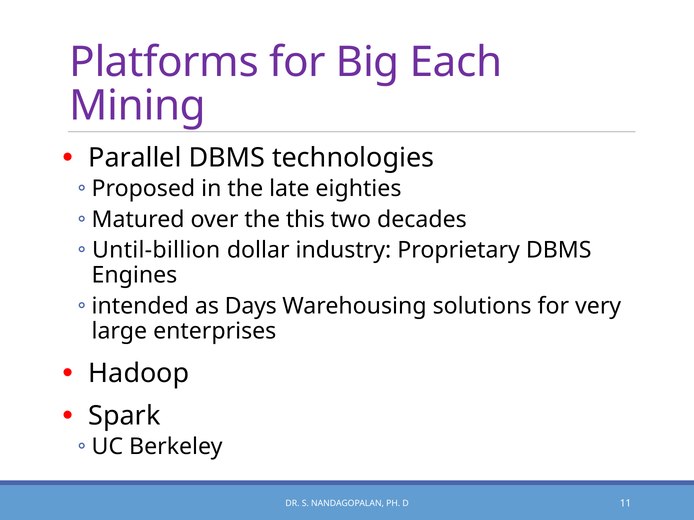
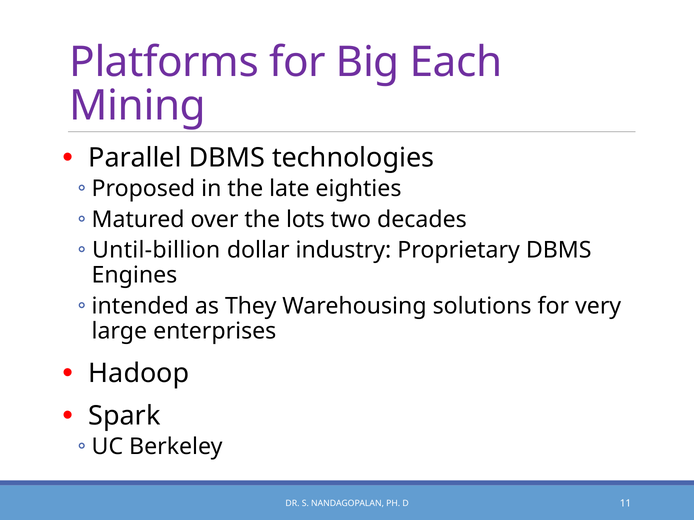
this: this -> lots
Days: Days -> They
